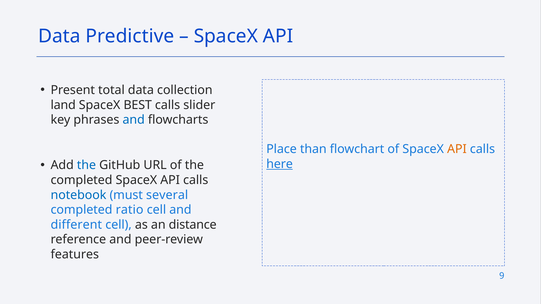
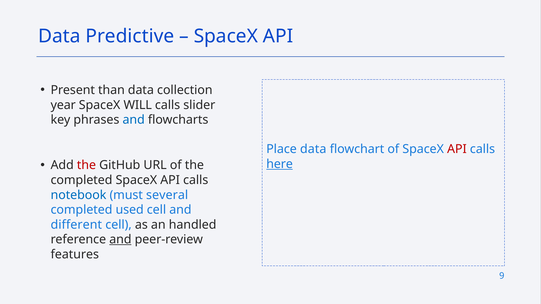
total: total -> than
land: land -> year
BEST: BEST -> WILL
Place than: than -> data
API at (457, 149) colour: orange -> red
the at (86, 165) colour: blue -> red
ratio: ratio -> used
distance: distance -> handled
and at (120, 240) underline: none -> present
